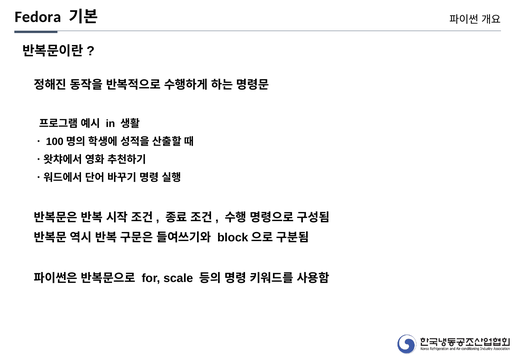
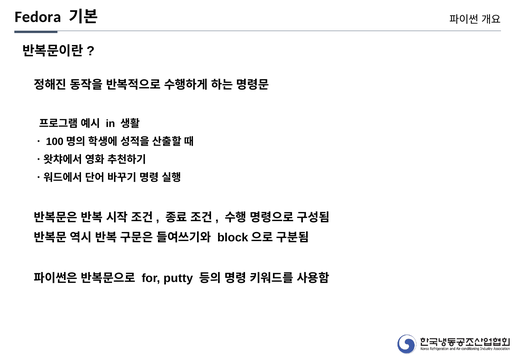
scale: scale -> putty
